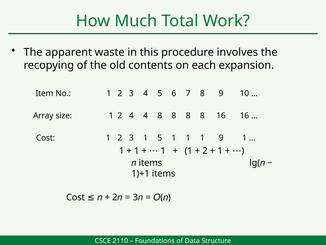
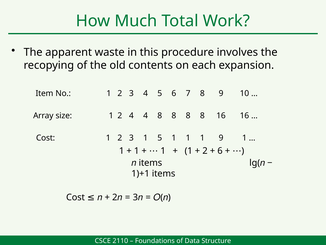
1 at (220, 151): 1 -> 6
